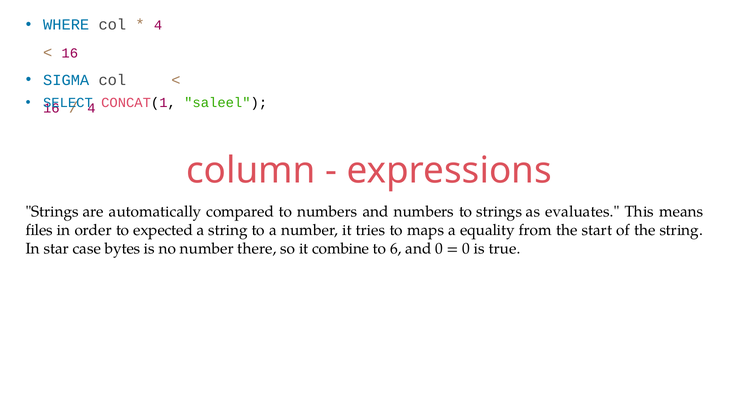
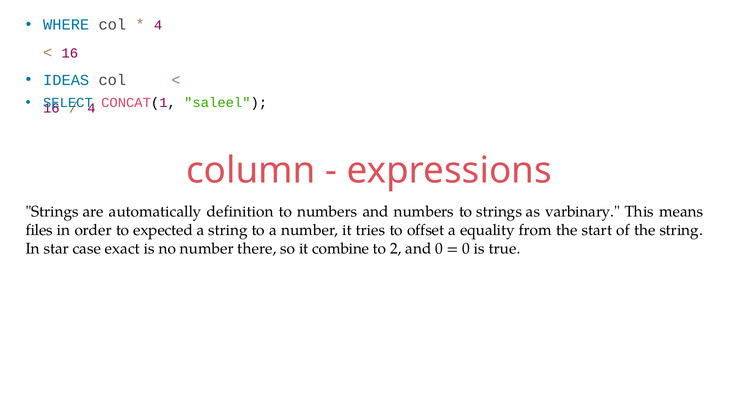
SIGMA: SIGMA -> IDEAS
compared: compared -> definition
evaluates: evaluates -> varbinary
maps: maps -> offset
bytes: bytes -> exact
6: 6 -> 2
